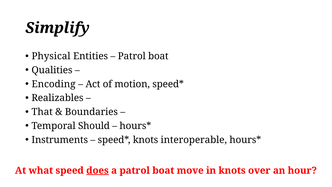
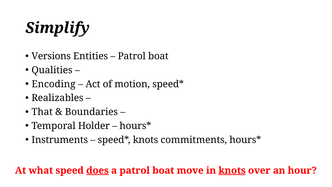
Physical: Physical -> Versions
Should: Should -> Holder
interoperable: interoperable -> commitments
knots at (232, 170) underline: none -> present
